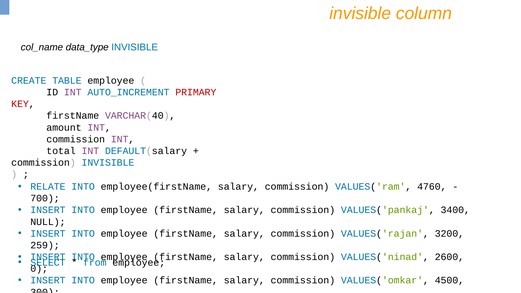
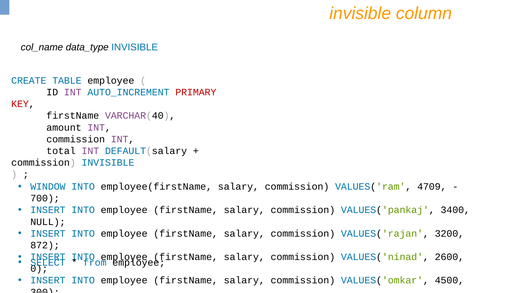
RELATE: RELATE -> WINDOW
4760: 4760 -> 4709
259: 259 -> 872
